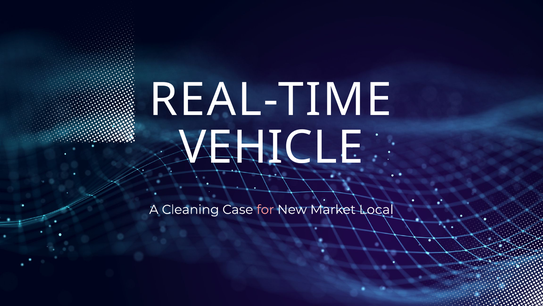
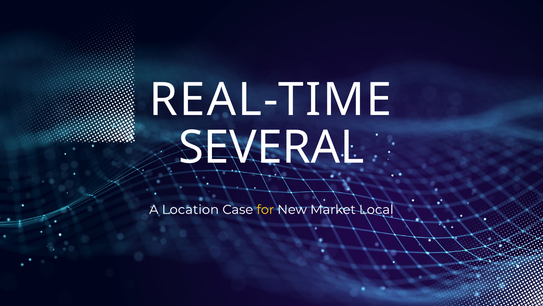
VEHICLE: VEHICLE -> SEVERAL
Cleaning: Cleaning -> Location
for colour: pink -> yellow
